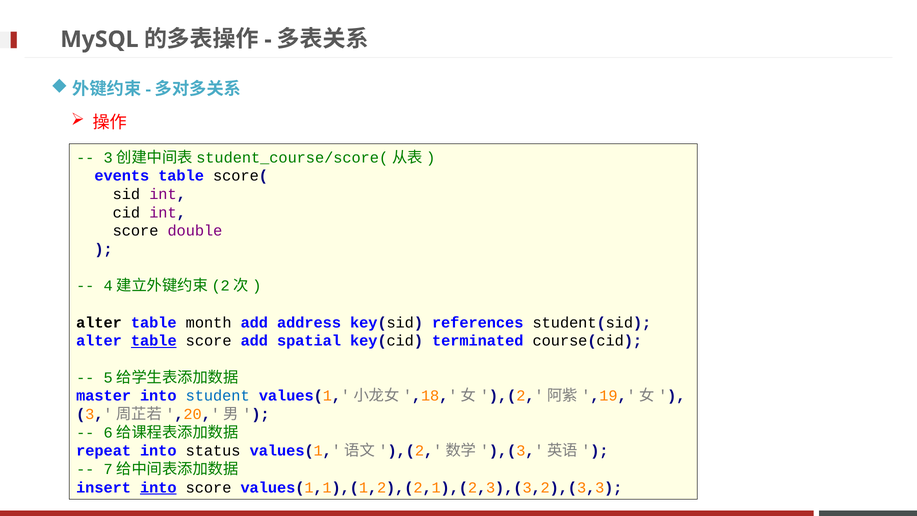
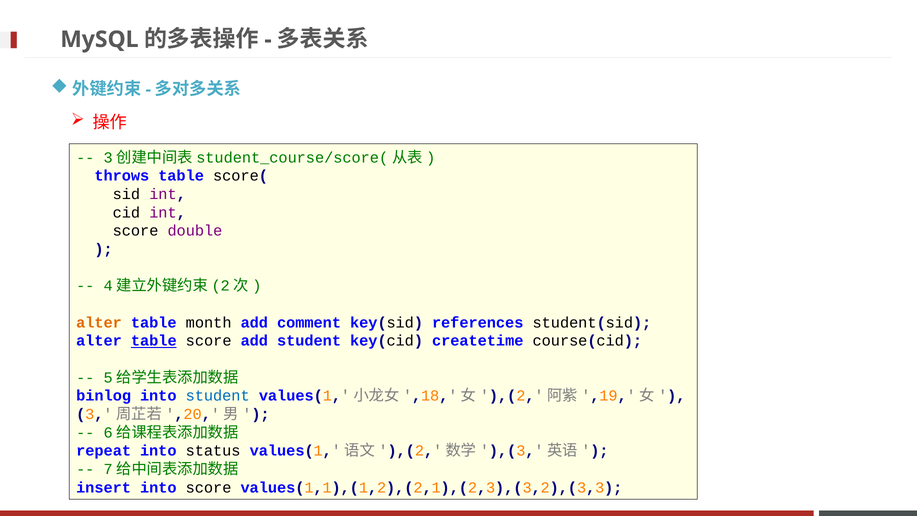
events: events -> throws
alter at (99, 322) colour: black -> orange
address: address -> comment
add spatial: spatial -> student
terminated: terminated -> createtime
master: master -> binlog
into at (158, 487) underline: present -> none
